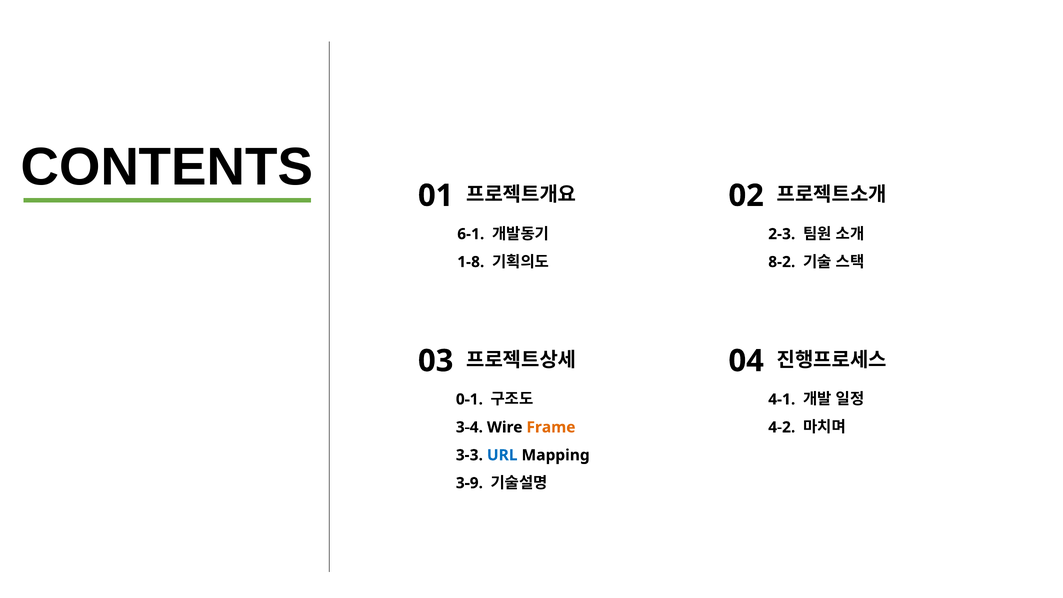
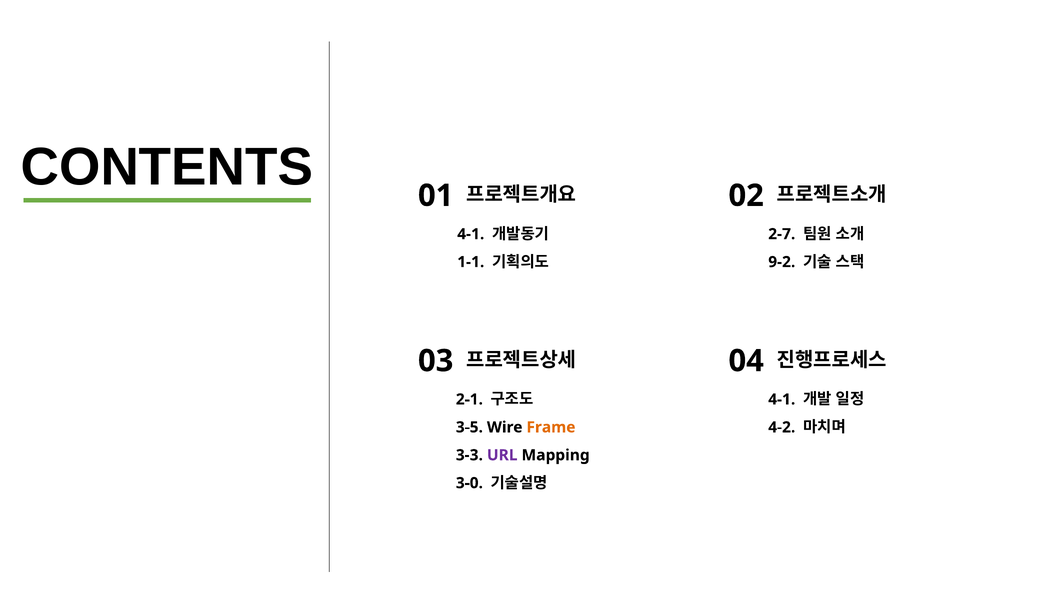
6-1 at (471, 234): 6-1 -> 4-1
2-3: 2-3 -> 2-7
1-8: 1-8 -> 1-1
8-2: 8-2 -> 9-2
0-1: 0-1 -> 2-1
3-4: 3-4 -> 3-5
URL colour: blue -> purple
3-9: 3-9 -> 3-0
